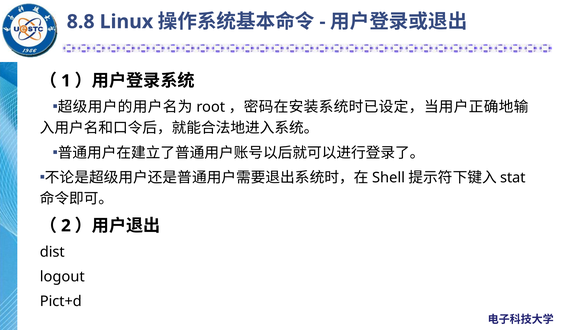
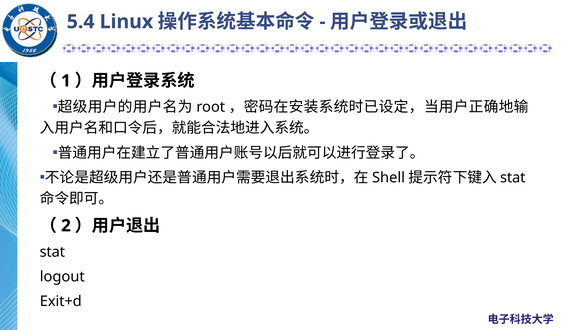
8.8: 8.8 -> 5.4
dist at (52, 252): dist -> stat
Pict+d: Pict+d -> Exit+d
